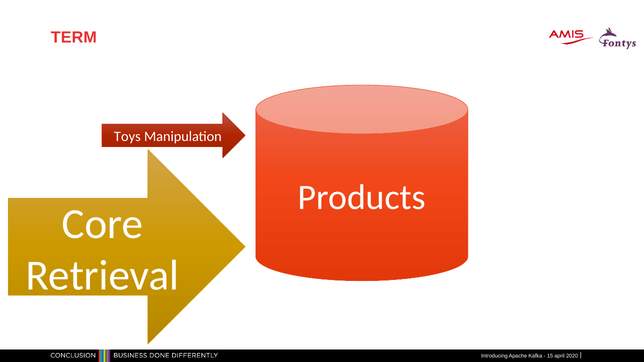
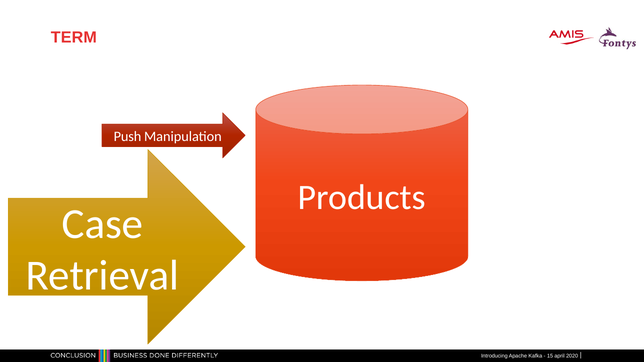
Toys: Toys -> Push
Core: Core -> Case
